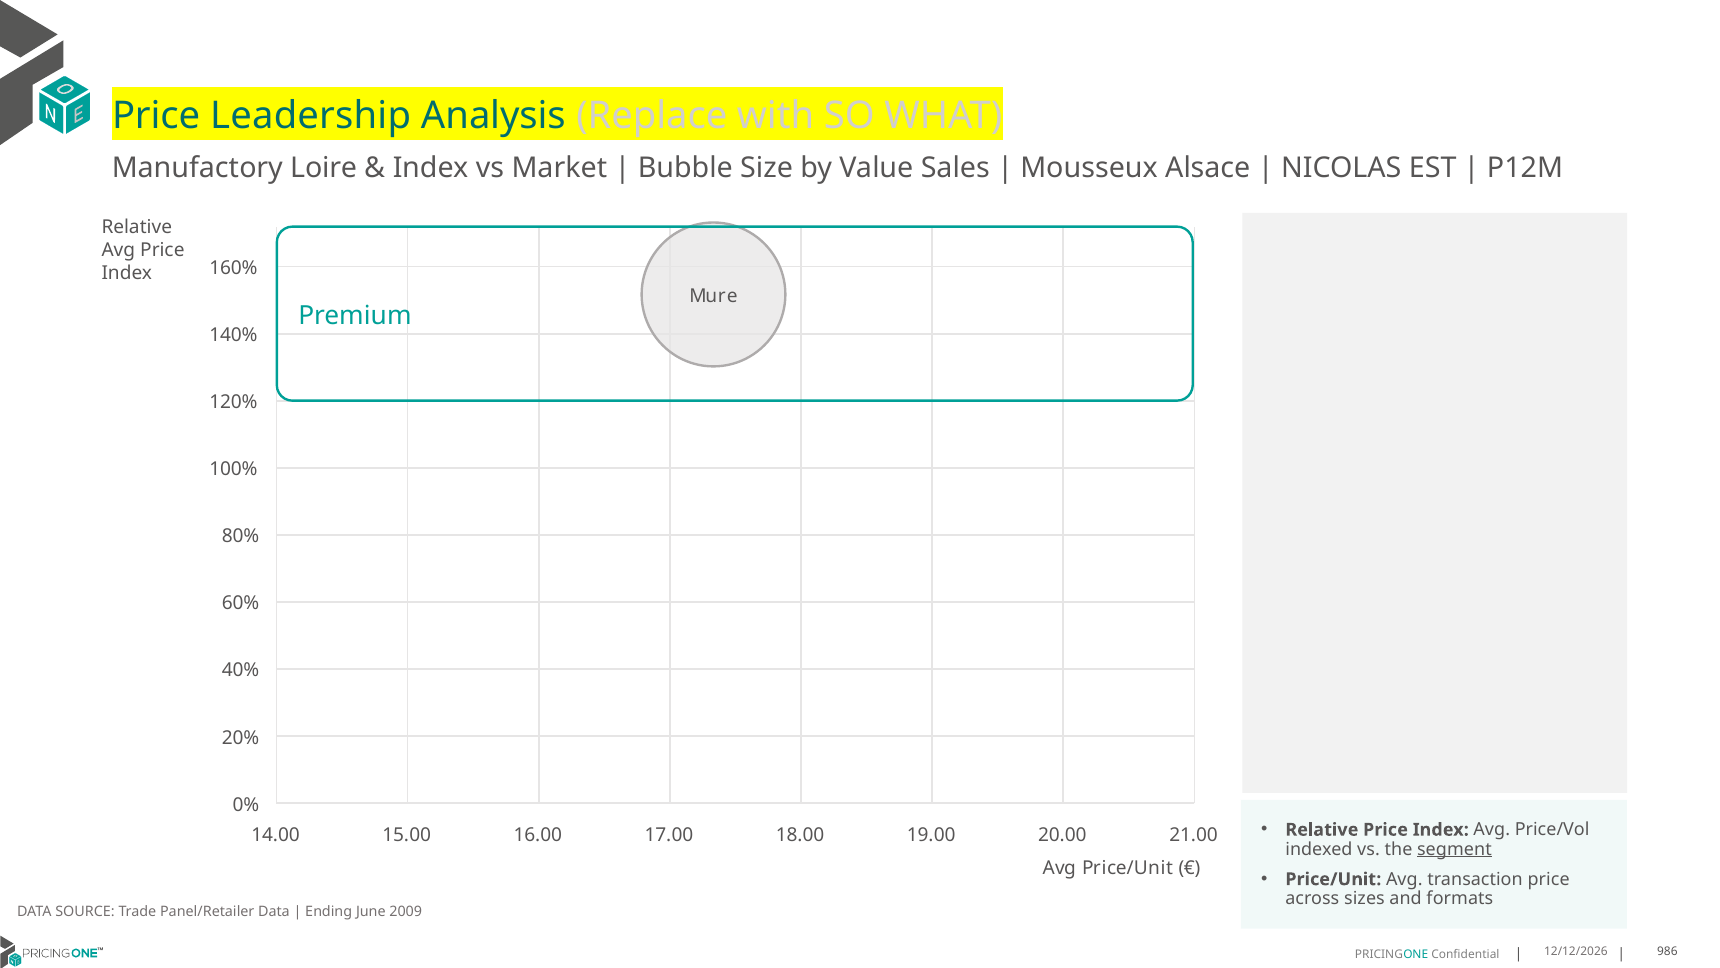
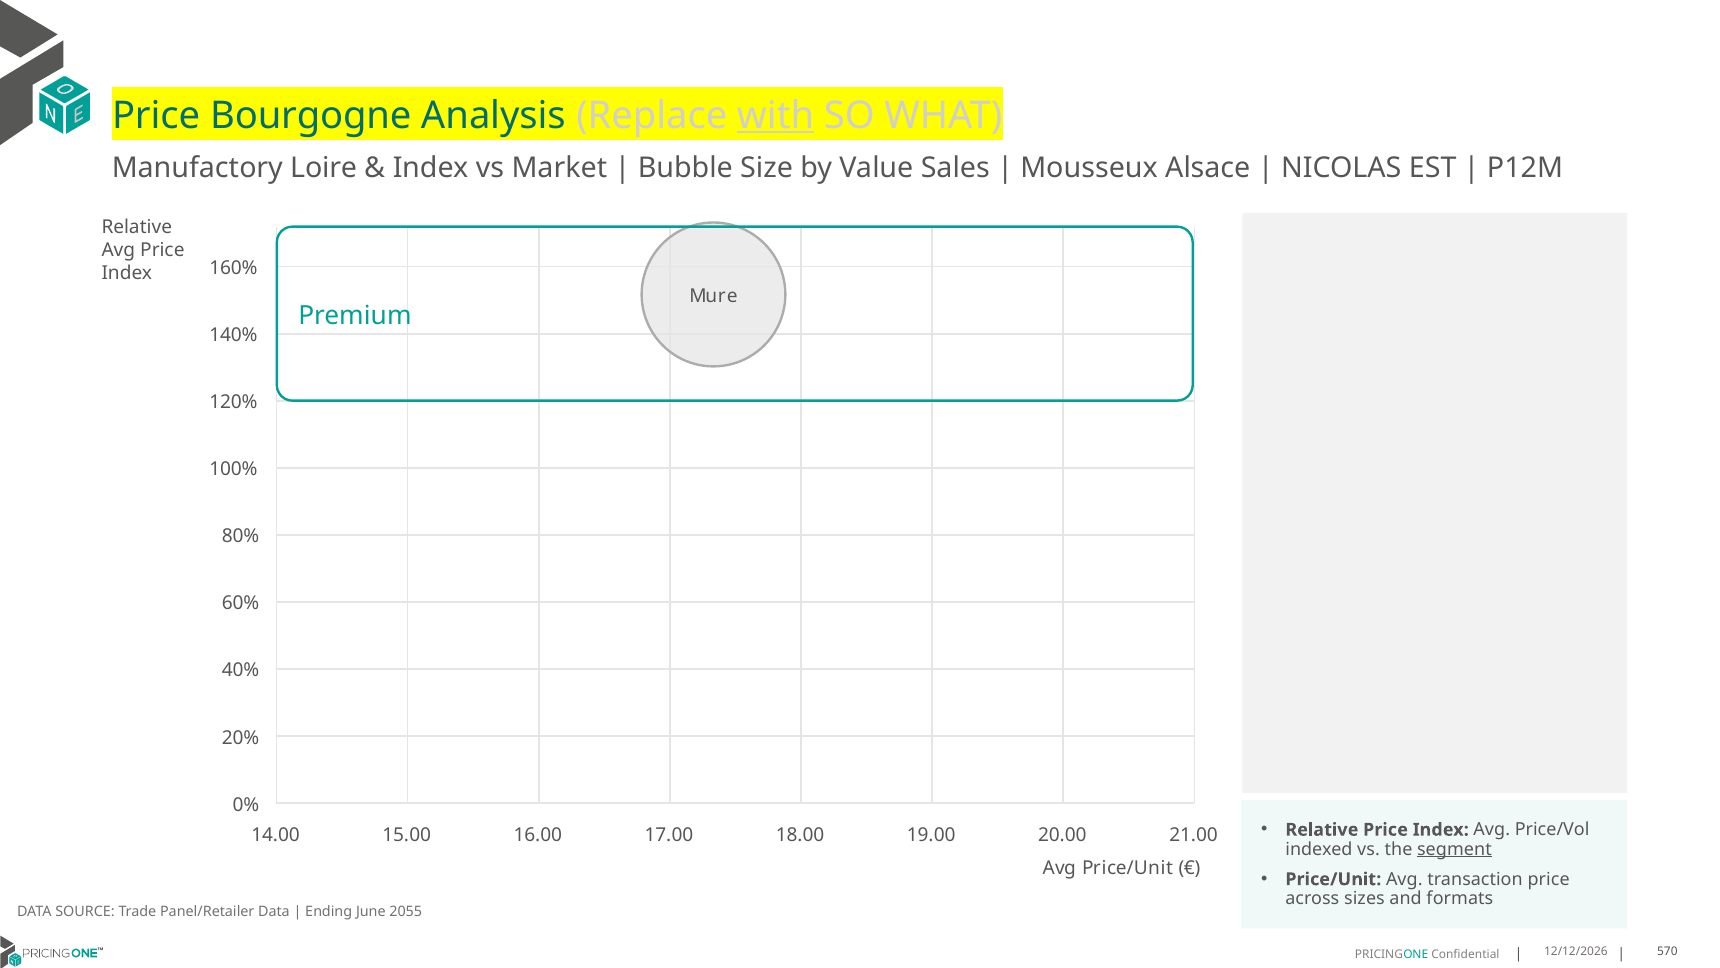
Leadership: Leadership -> Bourgogne
with underline: none -> present
2009: 2009 -> 2055
986: 986 -> 570
